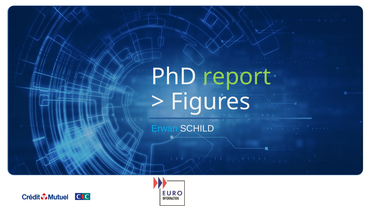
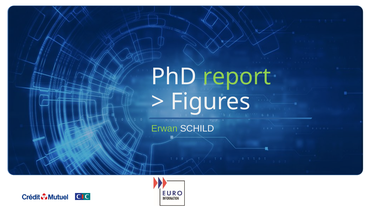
Erwan colour: light blue -> light green
